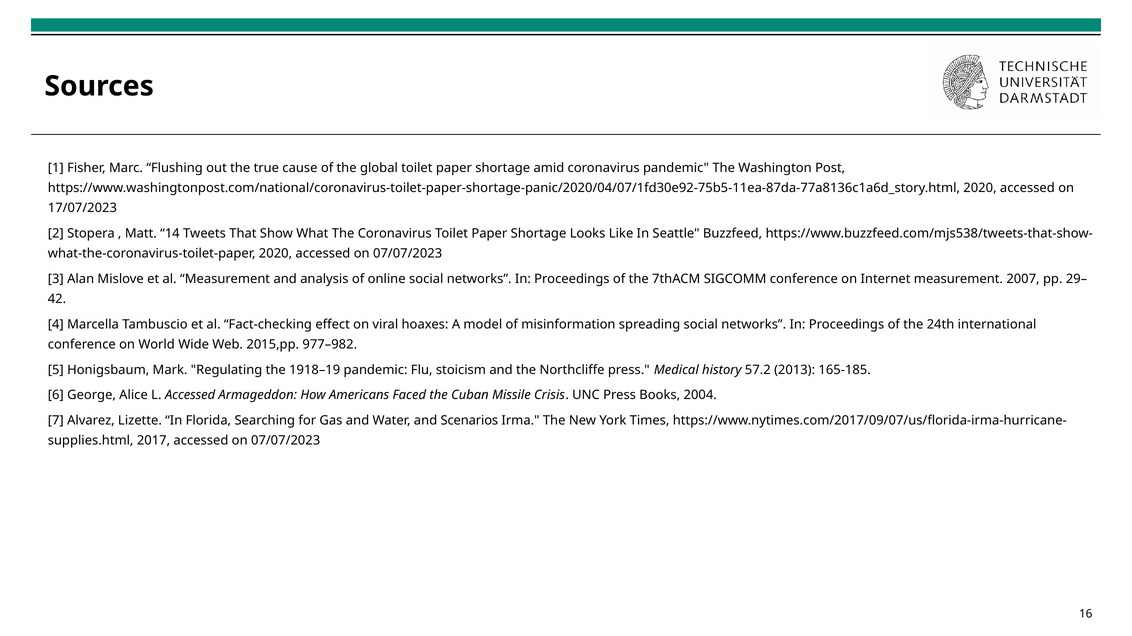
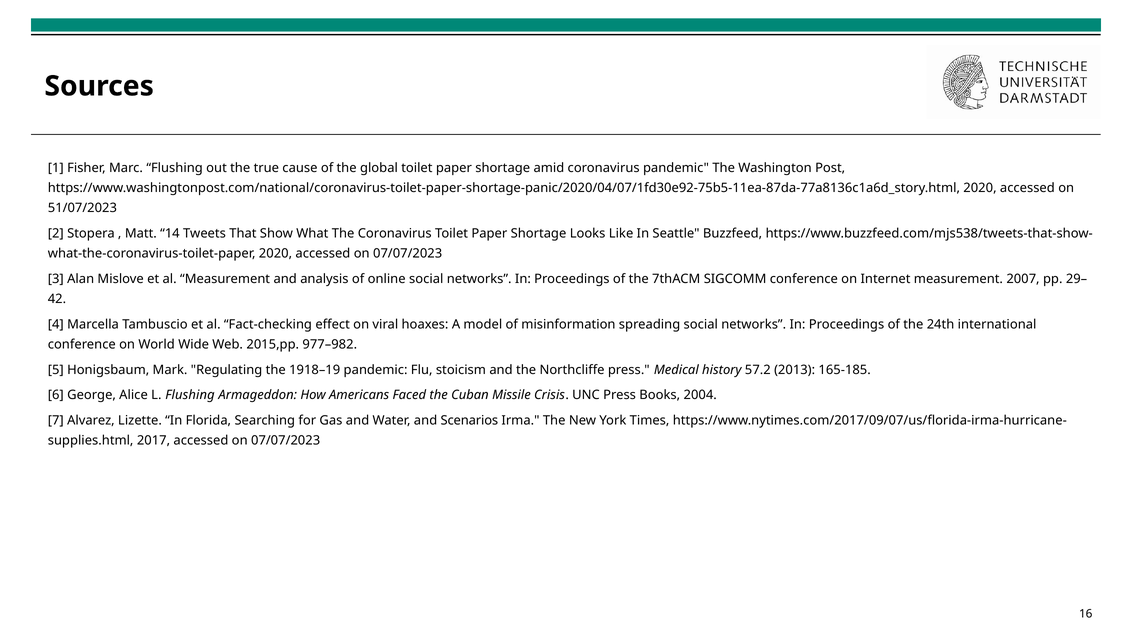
17/07/2023: 17/07/2023 -> 51/07/2023
L Accessed: Accessed -> Flushing
